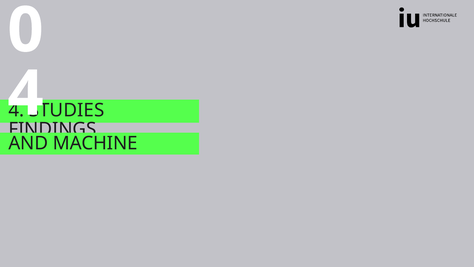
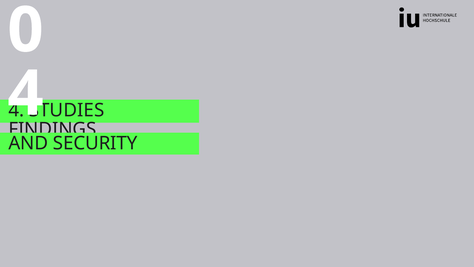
MACHINE: MACHINE -> SECURITY
